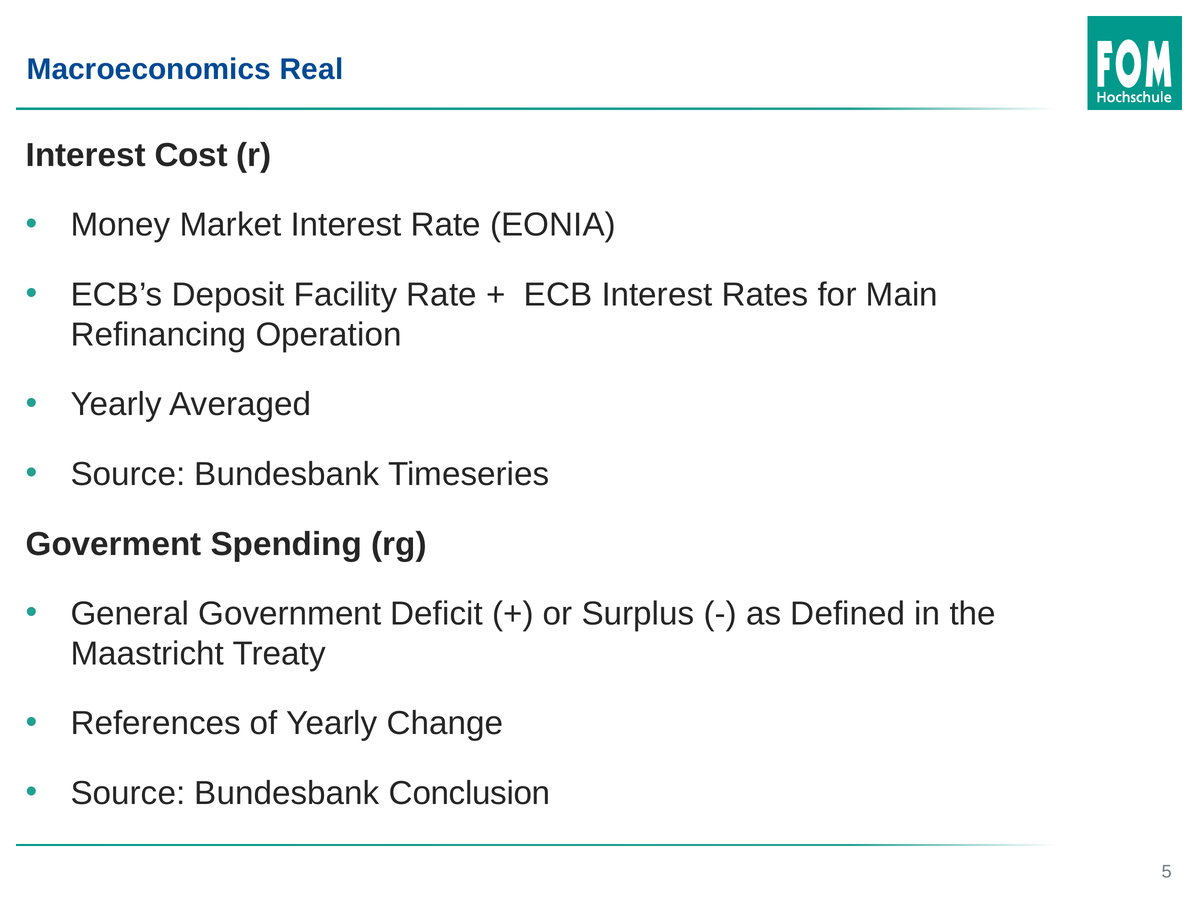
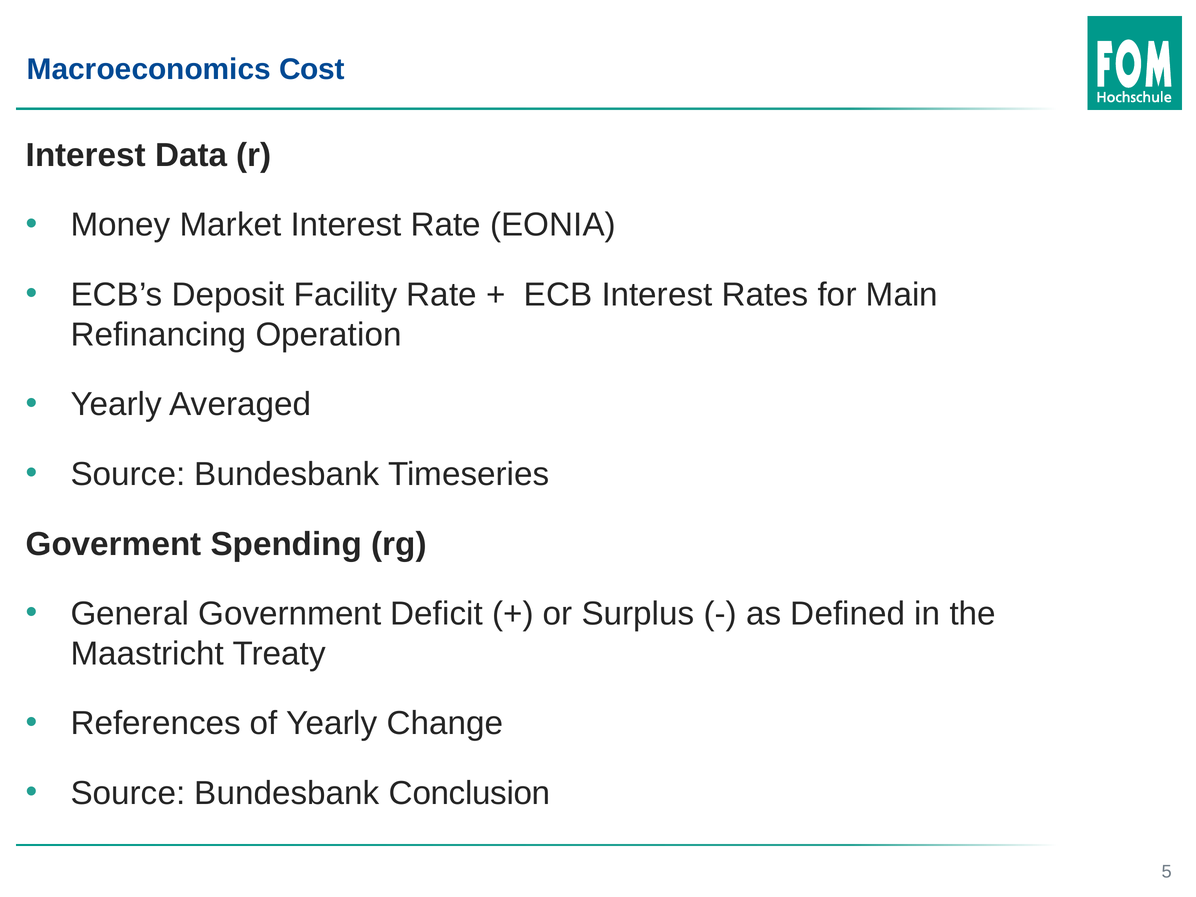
Real: Real -> Cost
Cost: Cost -> Data
